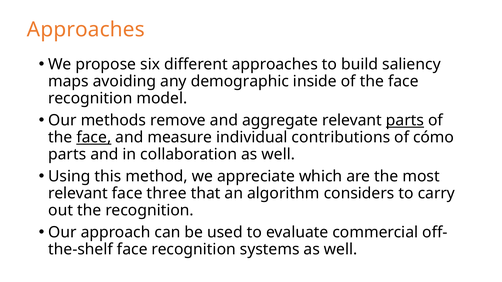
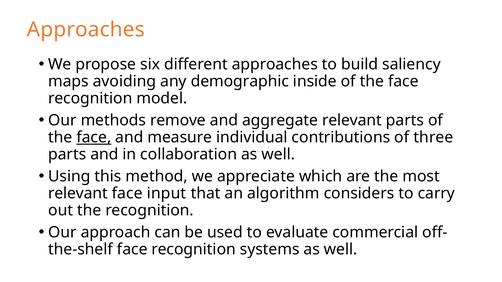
parts at (405, 121) underline: present -> none
cómo: cómo -> three
three: three -> input
